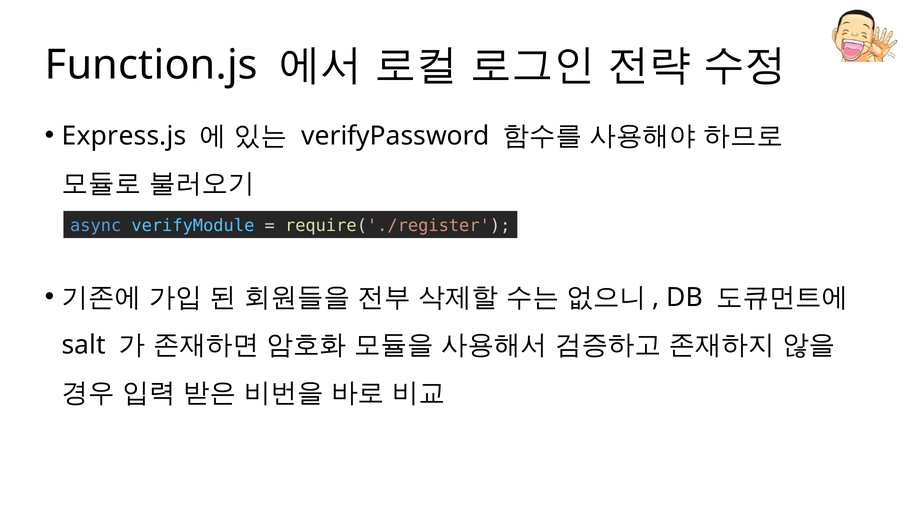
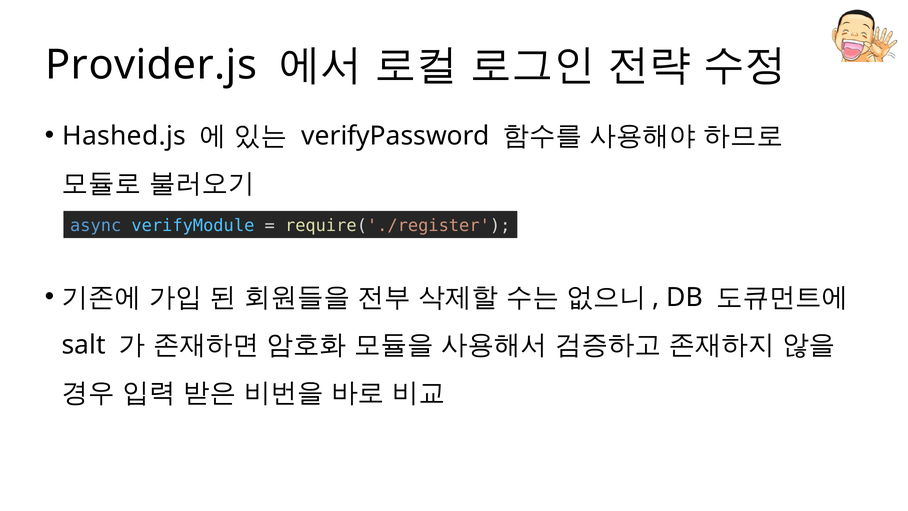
Function.js: Function.js -> Provider.js
Express.js: Express.js -> Hashed.js
